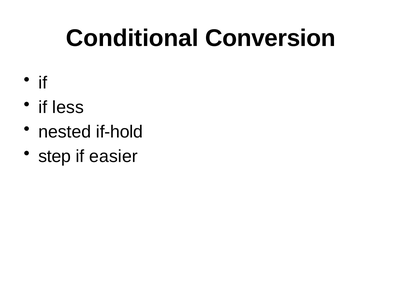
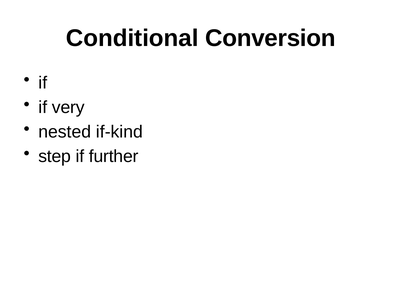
less: less -> very
if-hold: if-hold -> if-kind
easier: easier -> further
